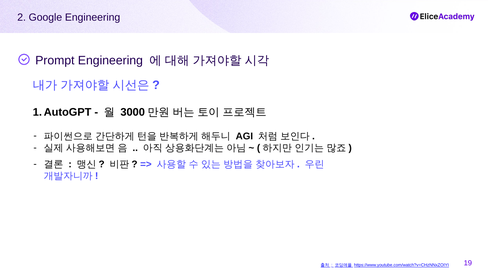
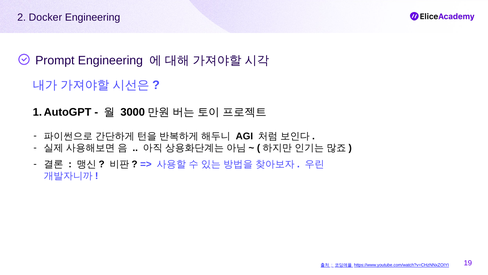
Google: Google -> Docker
